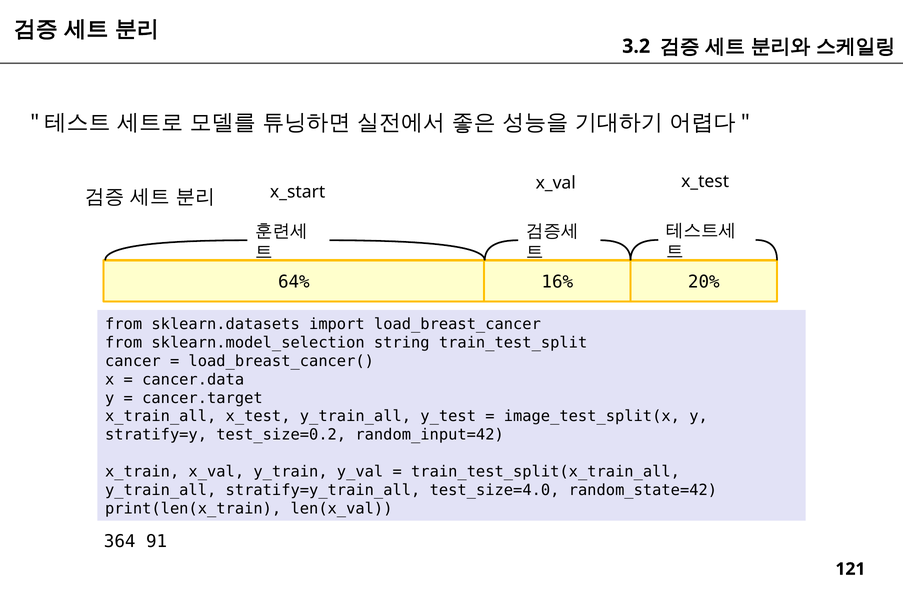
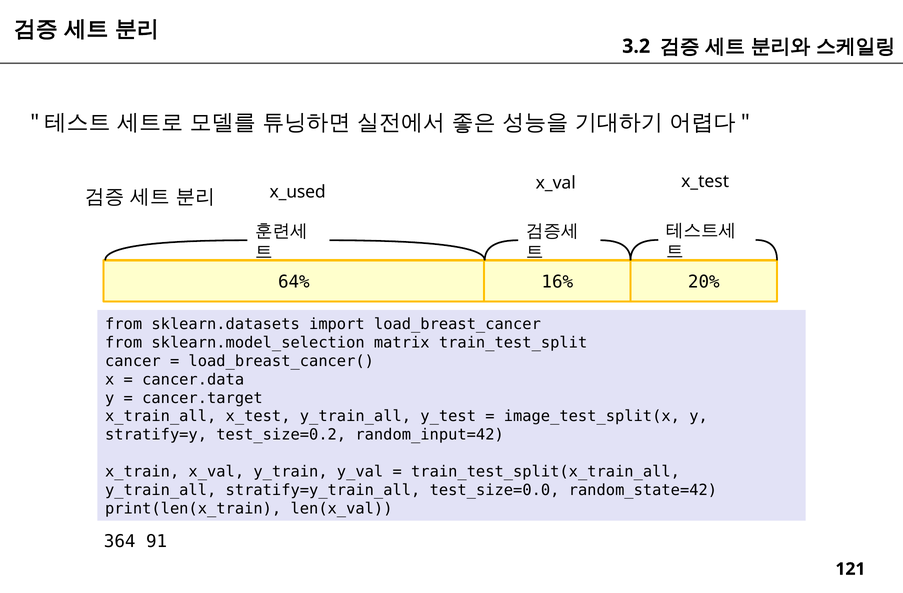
x_start: x_start -> x_used
string: string -> matrix
test_size=4.0: test_size=4.0 -> test_size=0.0
